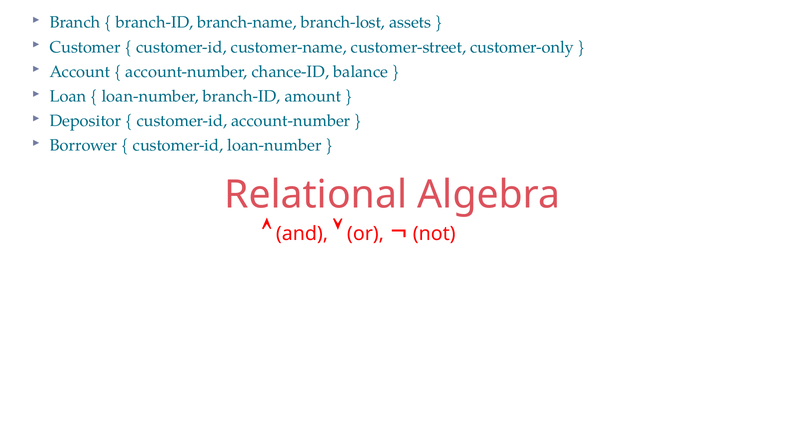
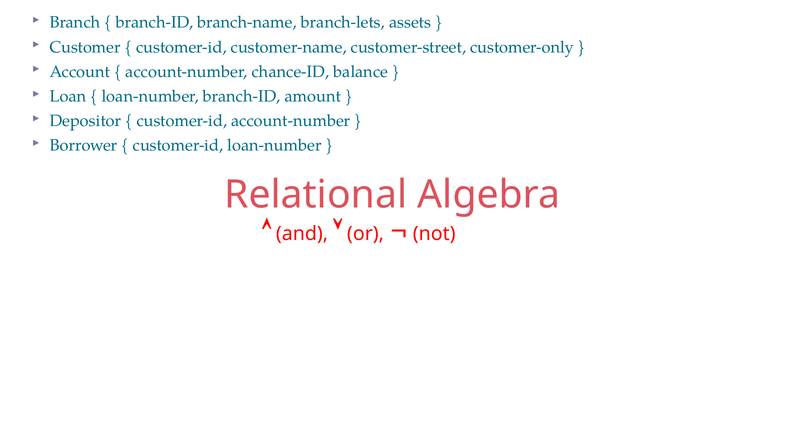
branch-lost: branch-lost -> branch-lets
